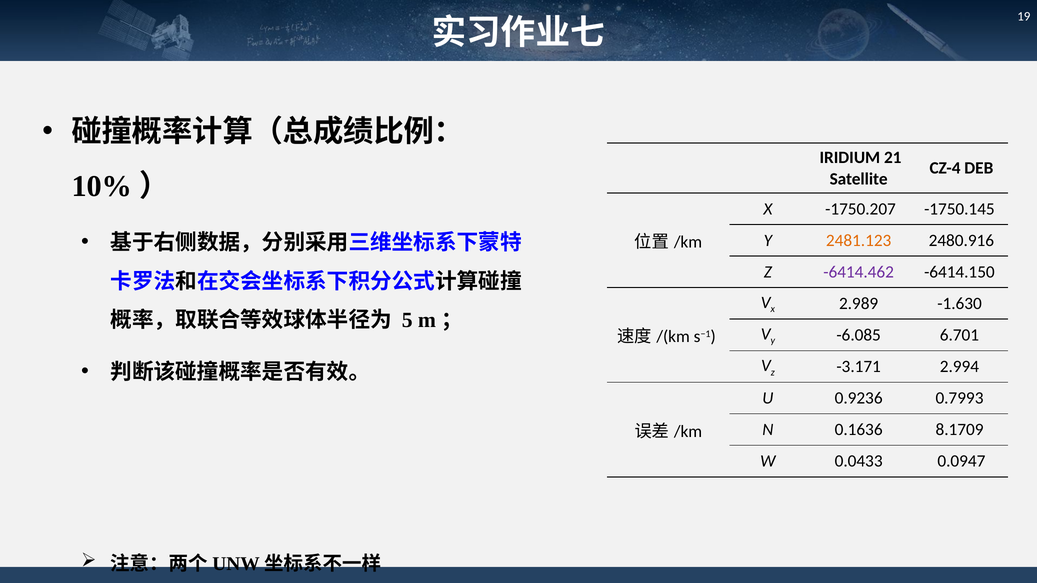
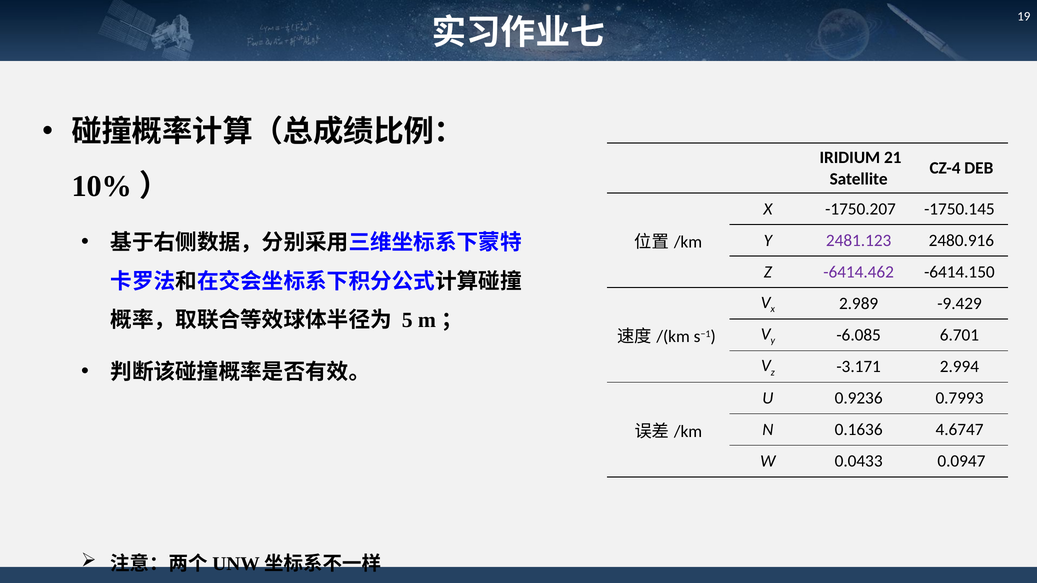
2481.123 colour: orange -> purple
-1.630: -1.630 -> -9.429
8.1709: 8.1709 -> 4.6747
